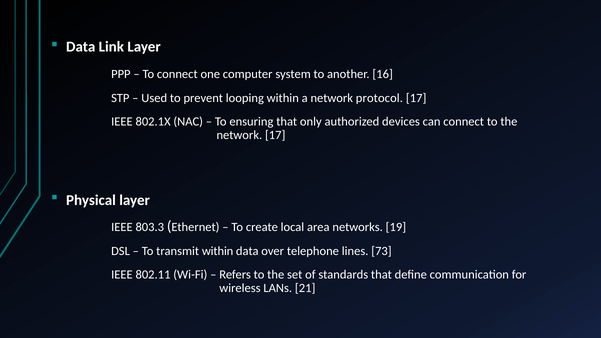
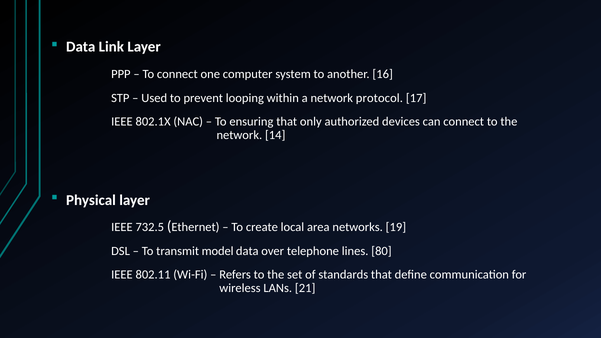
network 17: 17 -> 14
803.3: 803.3 -> 732.5
transmit within: within -> model
73: 73 -> 80
